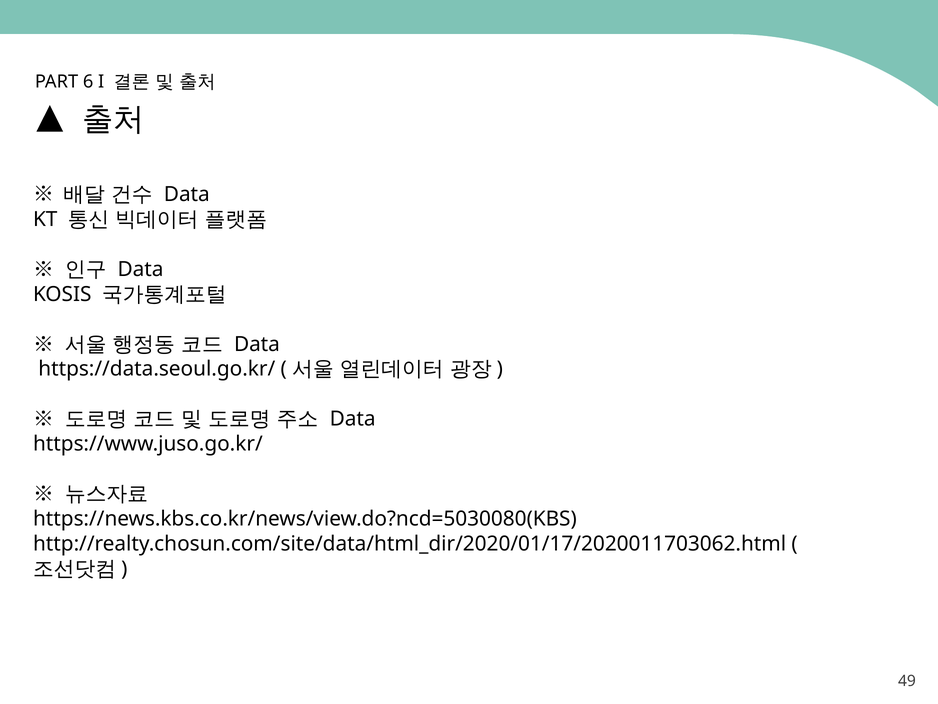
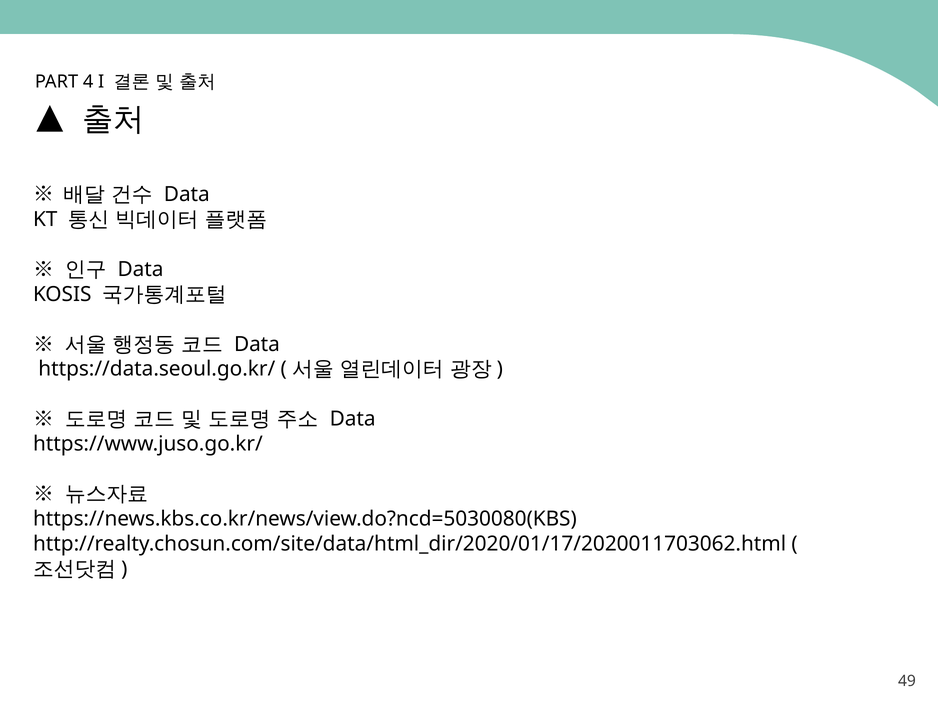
6: 6 -> 4
